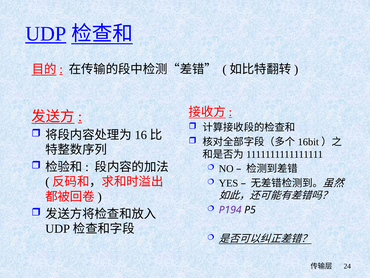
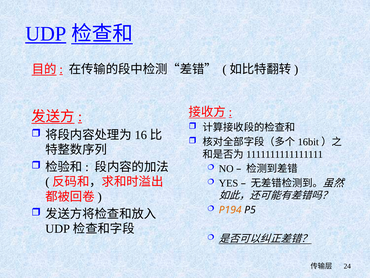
P194 colour: purple -> orange
